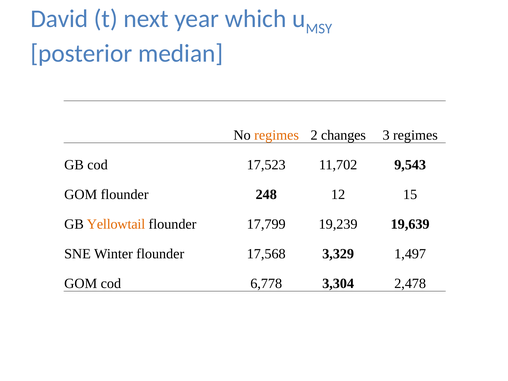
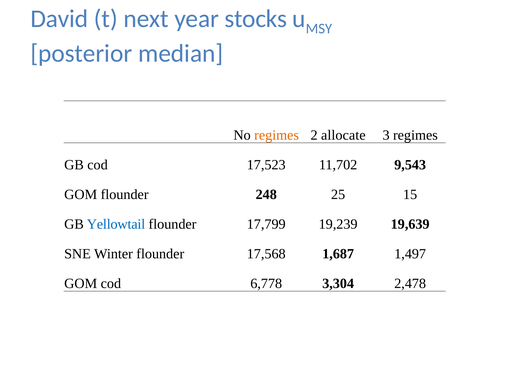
which: which -> stocks
changes: changes -> allocate
12: 12 -> 25
Yellowtail colour: orange -> blue
3,329: 3,329 -> 1,687
